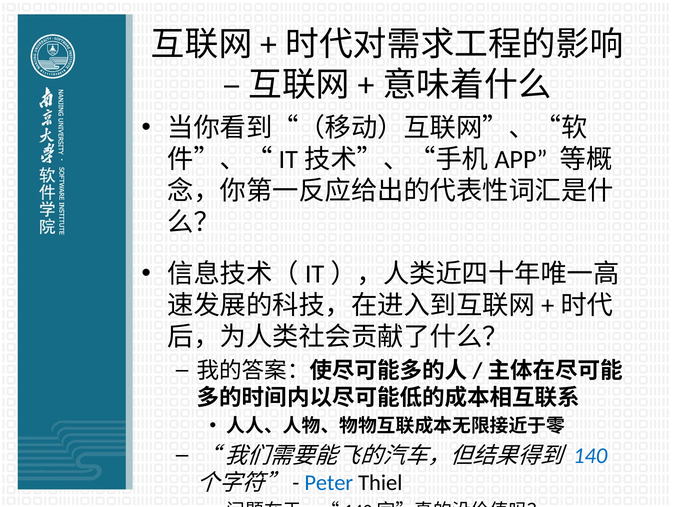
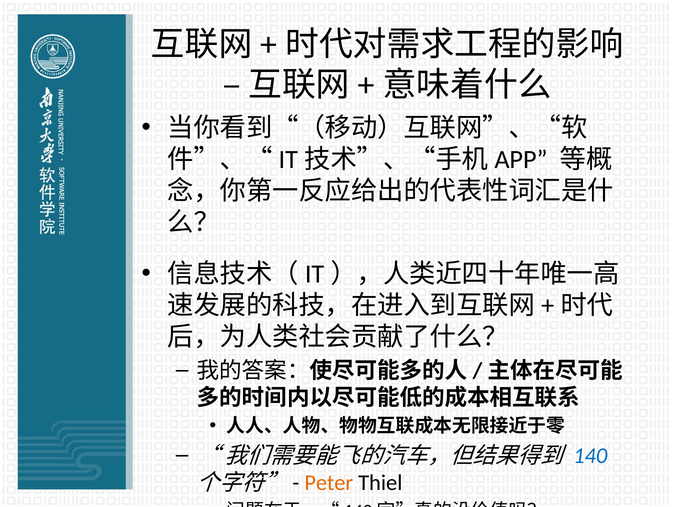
Peter colour: blue -> orange
